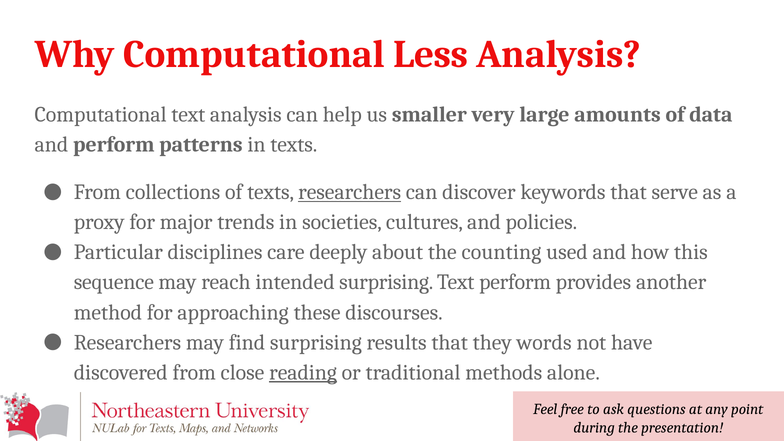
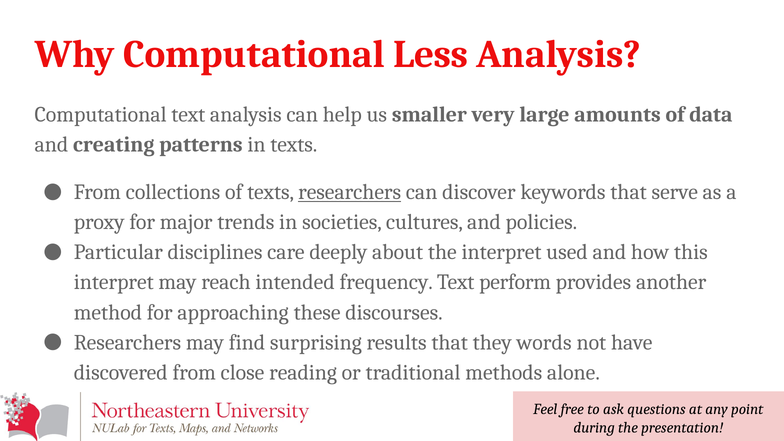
and perform: perform -> creating
the counting: counting -> interpret
sequence at (114, 282): sequence -> interpret
intended surprising: surprising -> frequency
reading underline: present -> none
